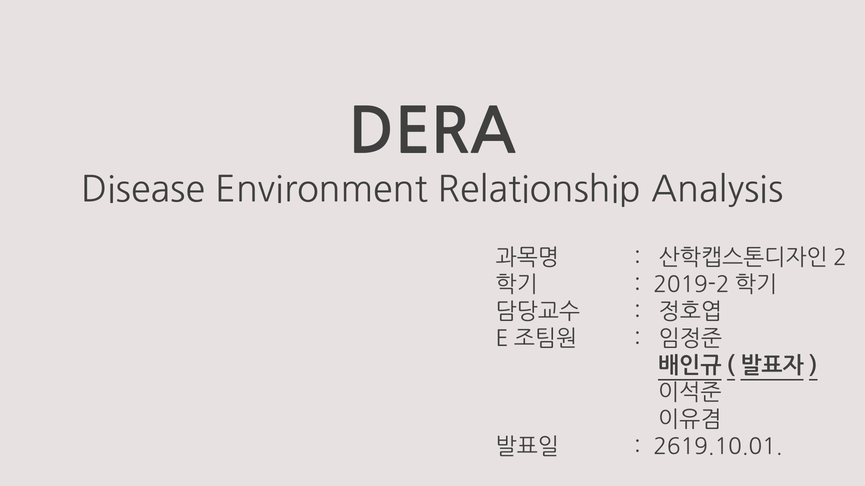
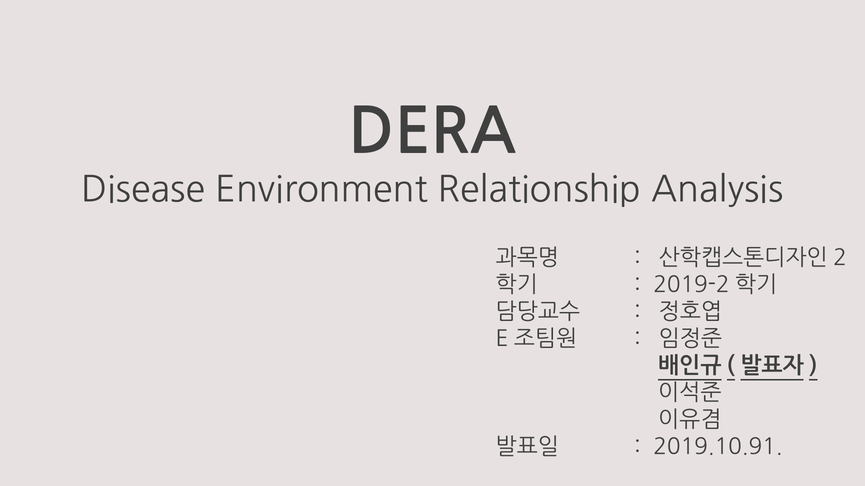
2619.10.01: 2619.10.01 -> 2019.10.91
